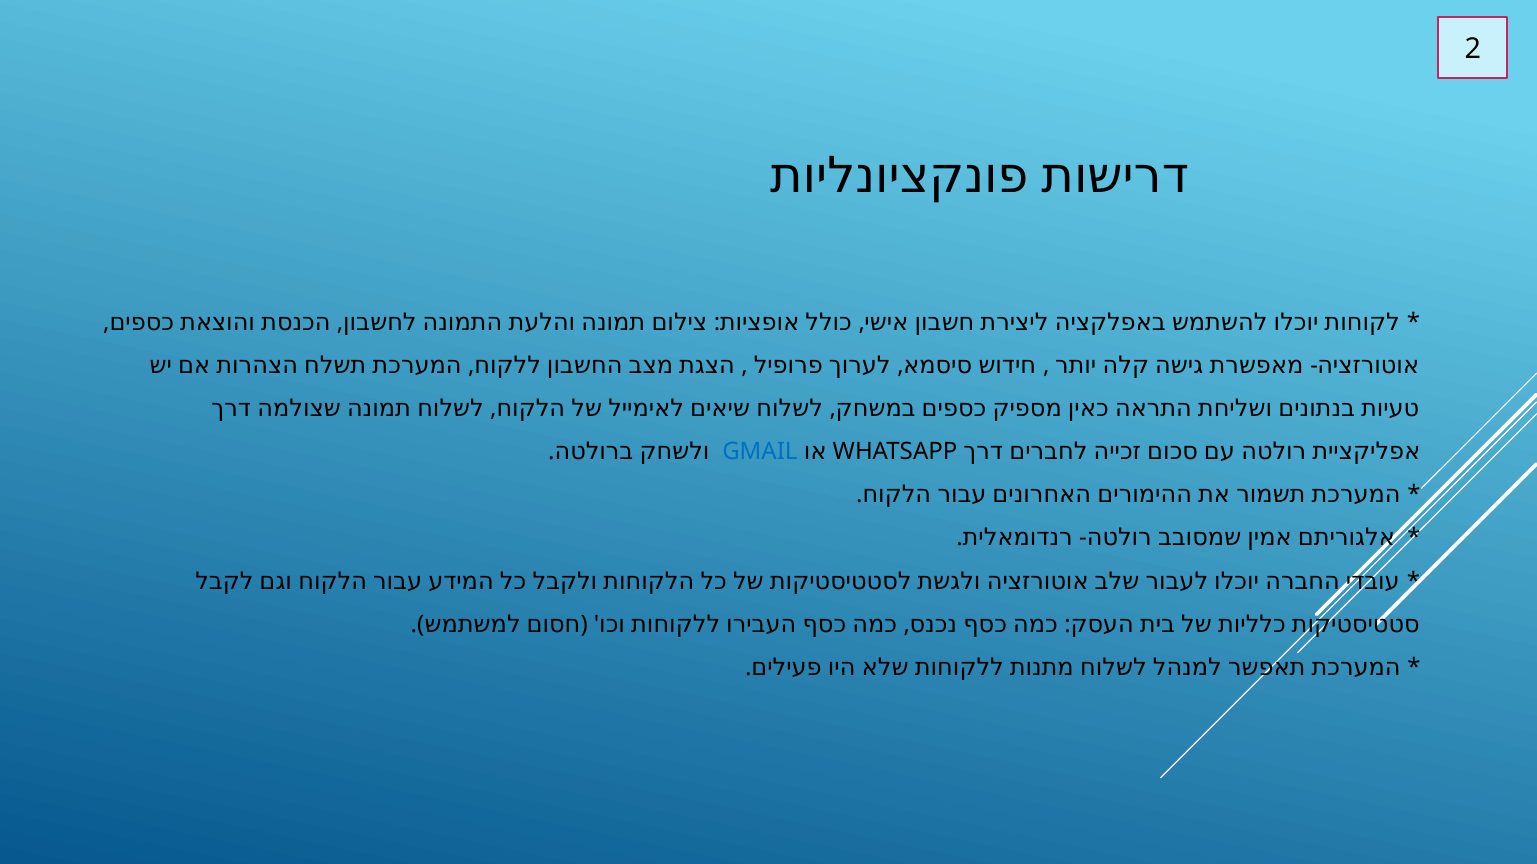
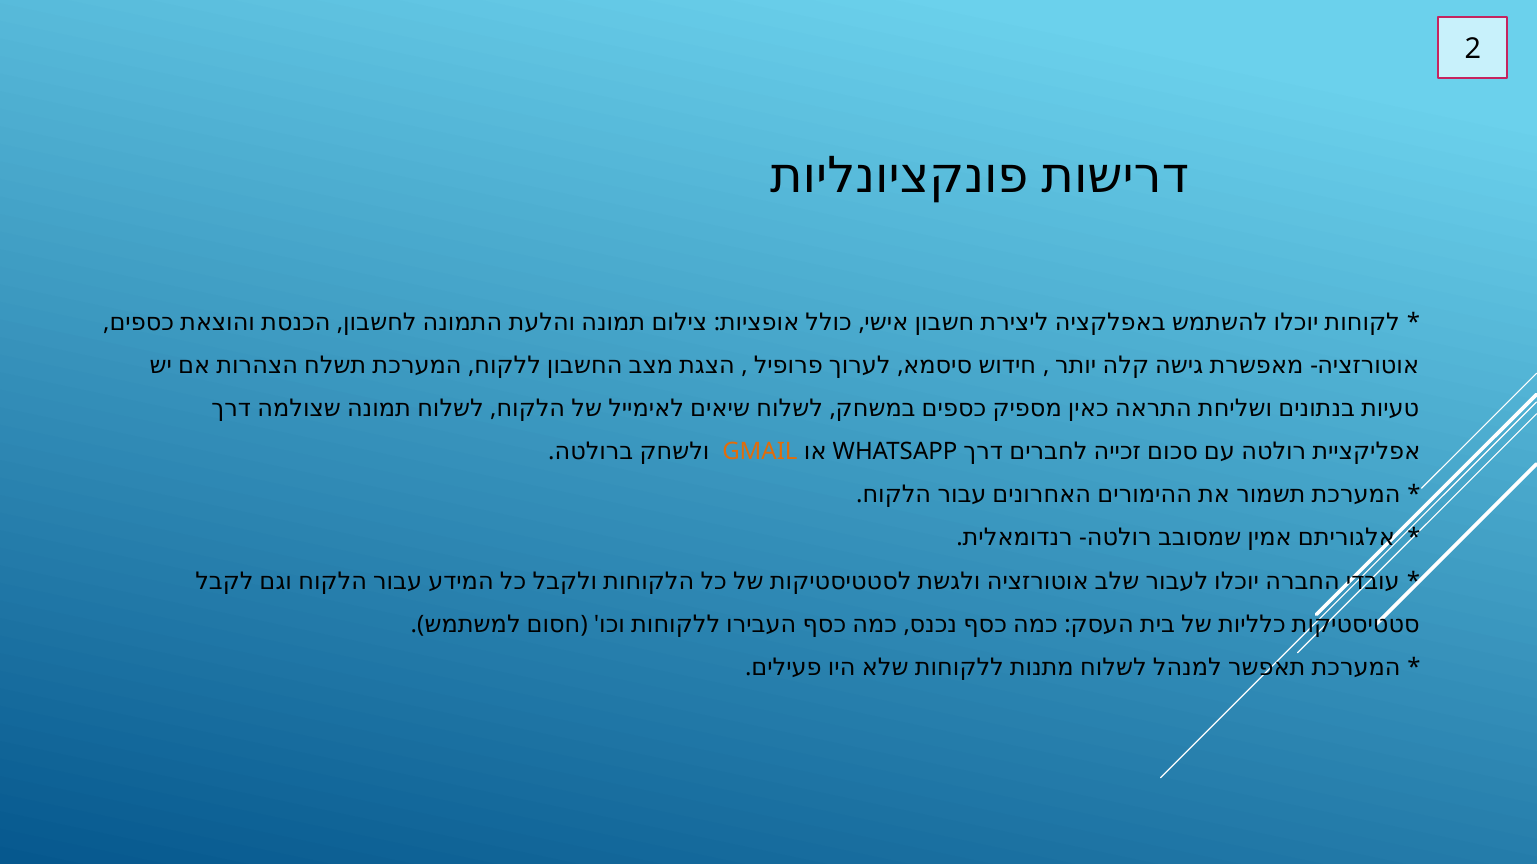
GMAIL colour: blue -> orange
